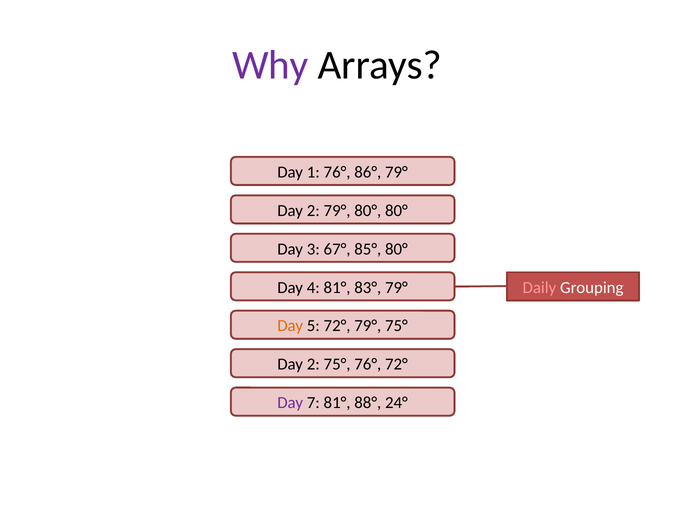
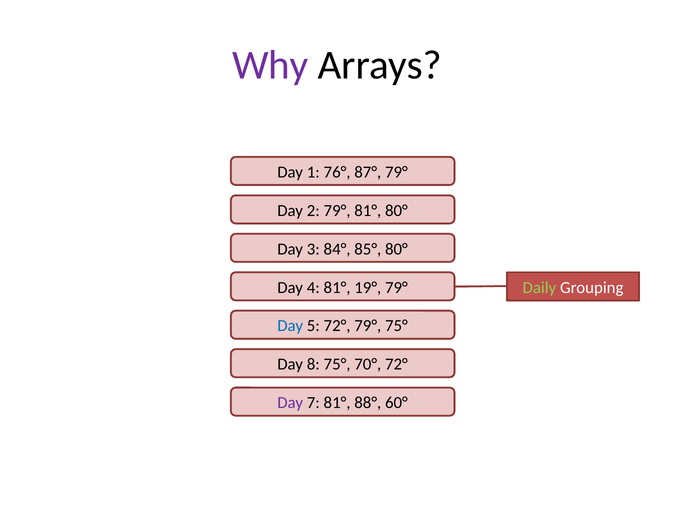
86°: 86° -> 87°
79° 80°: 80° -> 81°
67°: 67° -> 84°
83°: 83° -> 19°
Daily colour: pink -> light green
Day at (290, 326) colour: orange -> blue
2 at (313, 365): 2 -> 8
75° 76°: 76° -> 70°
24°: 24° -> 60°
